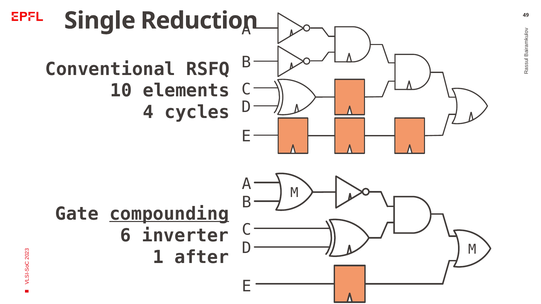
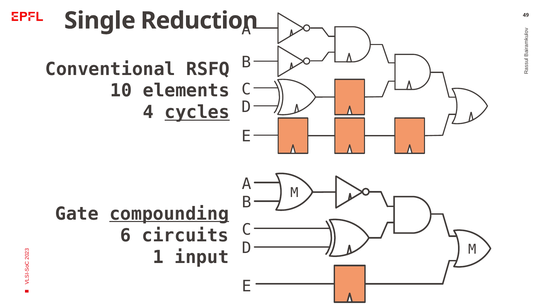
cycles underline: none -> present
inverter: inverter -> circuits
after: after -> input
